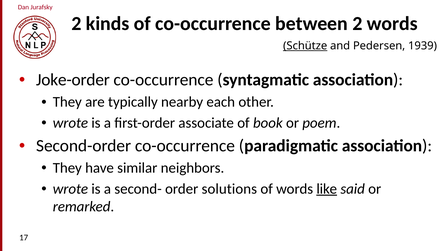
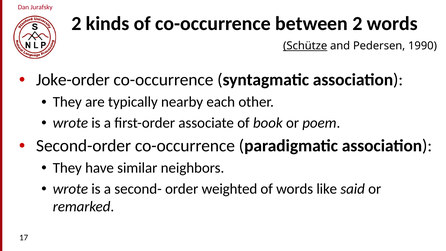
1939: 1939 -> 1990
solutions: solutions -> weighted
like underline: present -> none
